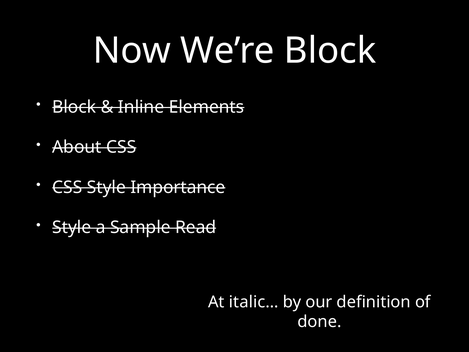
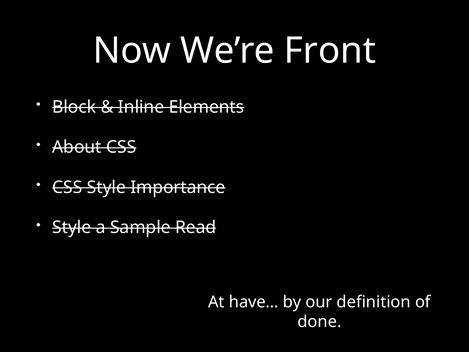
We’re Block: Block -> Front
italic…: italic… -> have…
